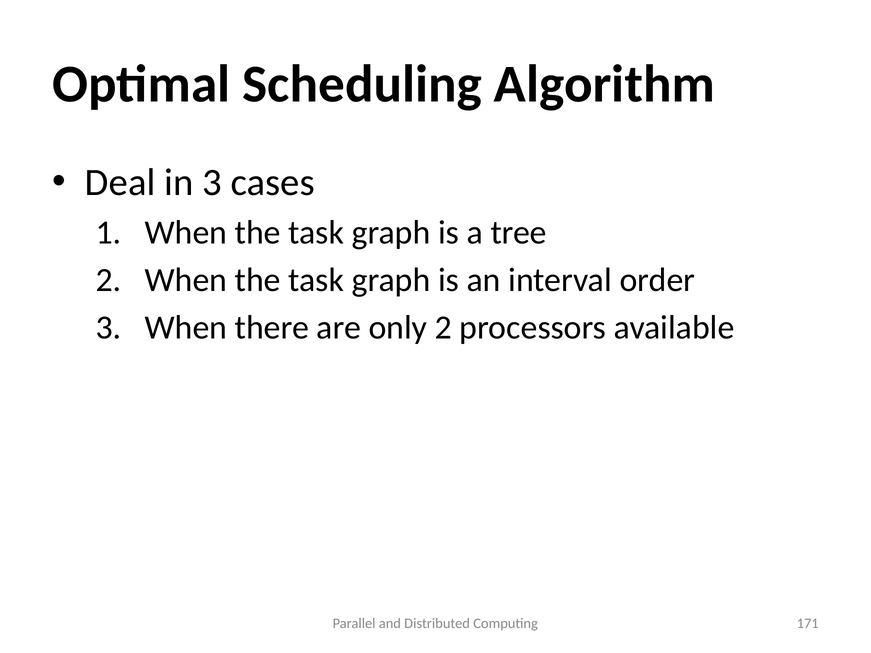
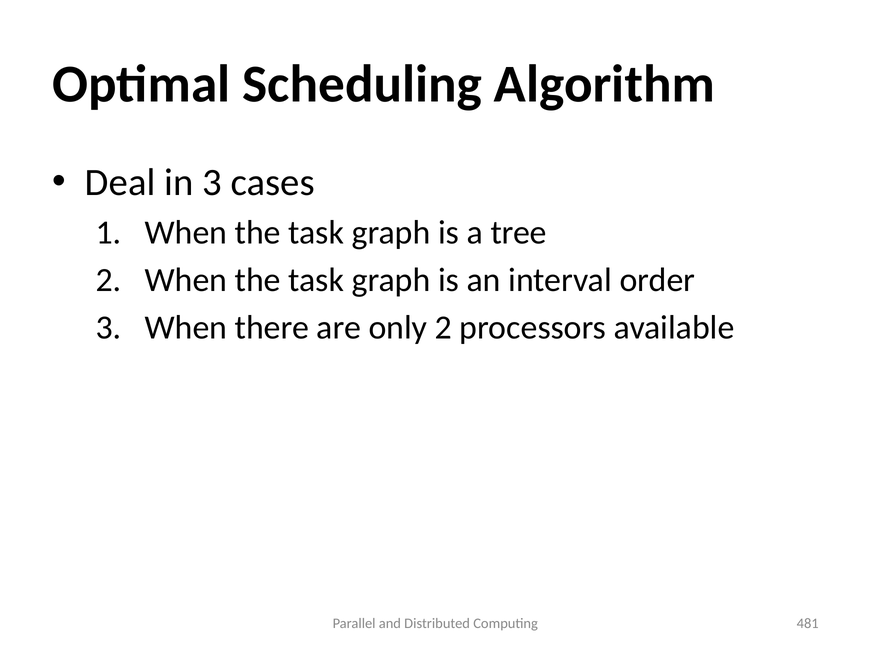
171: 171 -> 481
